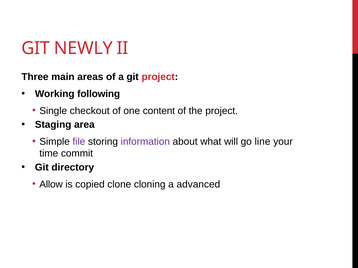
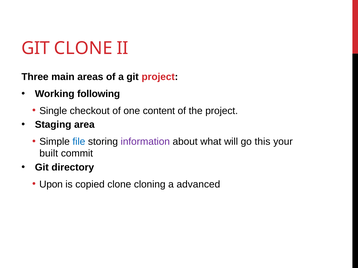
GIT NEWLY: NEWLY -> CLONE
file colour: purple -> blue
line: line -> this
time: time -> built
Allow: Allow -> Upon
